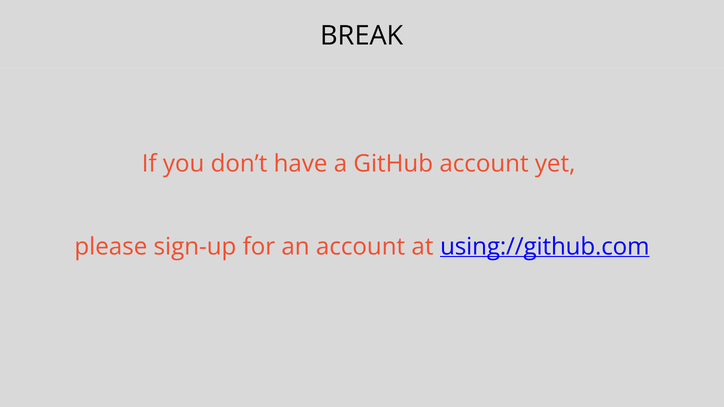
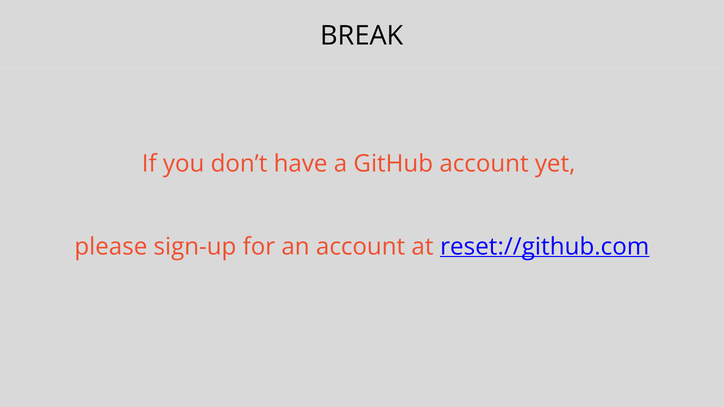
using://github.com: using://github.com -> reset://github.com
